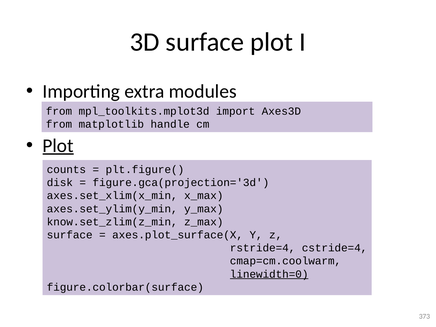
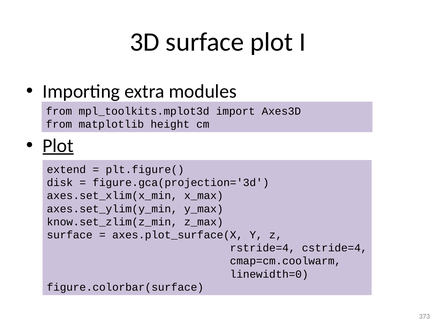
handle: handle -> height
counts: counts -> extend
linewidth=0 underline: present -> none
